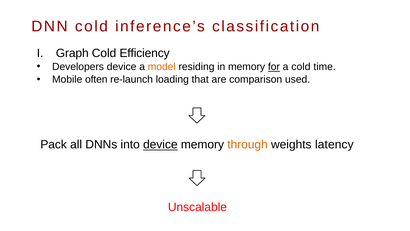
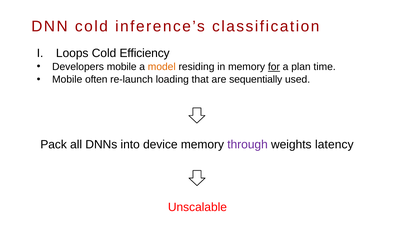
Graph: Graph -> Loops
Developers device: device -> mobile
a cold: cold -> plan
comparison: comparison -> sequentially
device at (160, 144) underline: present -> none
through colour: orange -> purple
